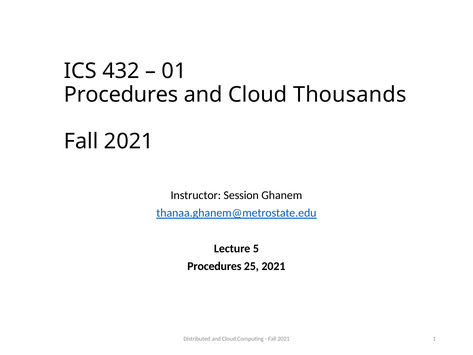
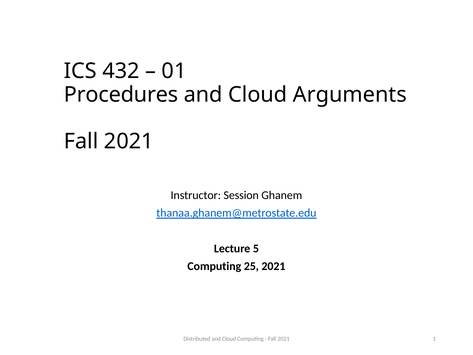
Thousands: Thousands -> Arguments
Procedures at (214, 266): Procedures -> Computing
